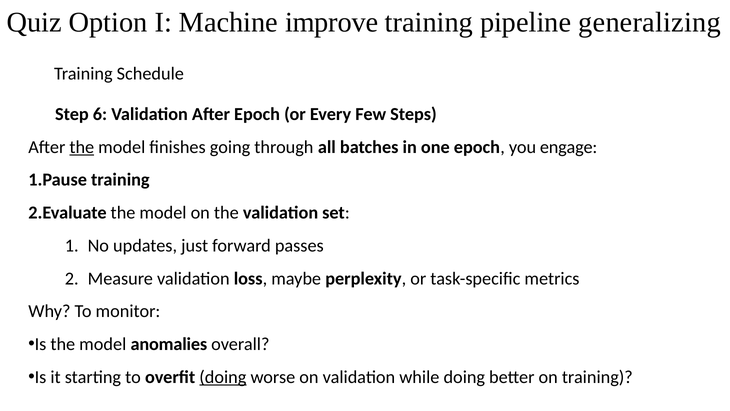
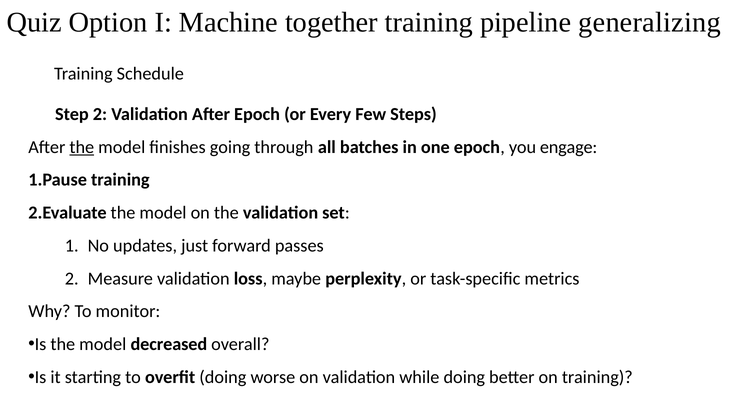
improve: improve -> together
6 at (100, 114): 6 -> 2
anomalies: anomalies -> decreased
doing at (223, 377) underline: present -> none
